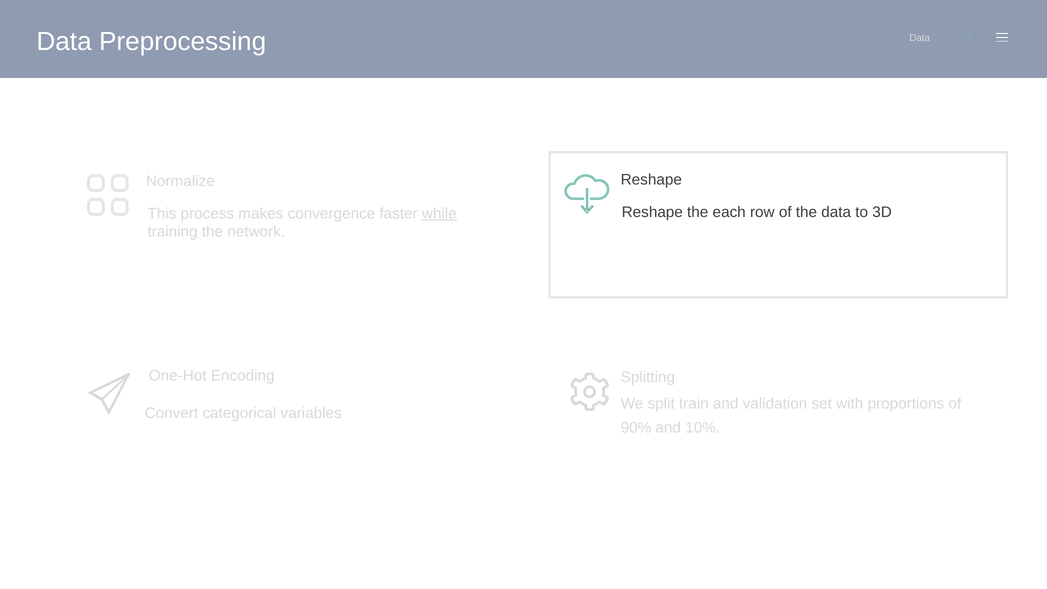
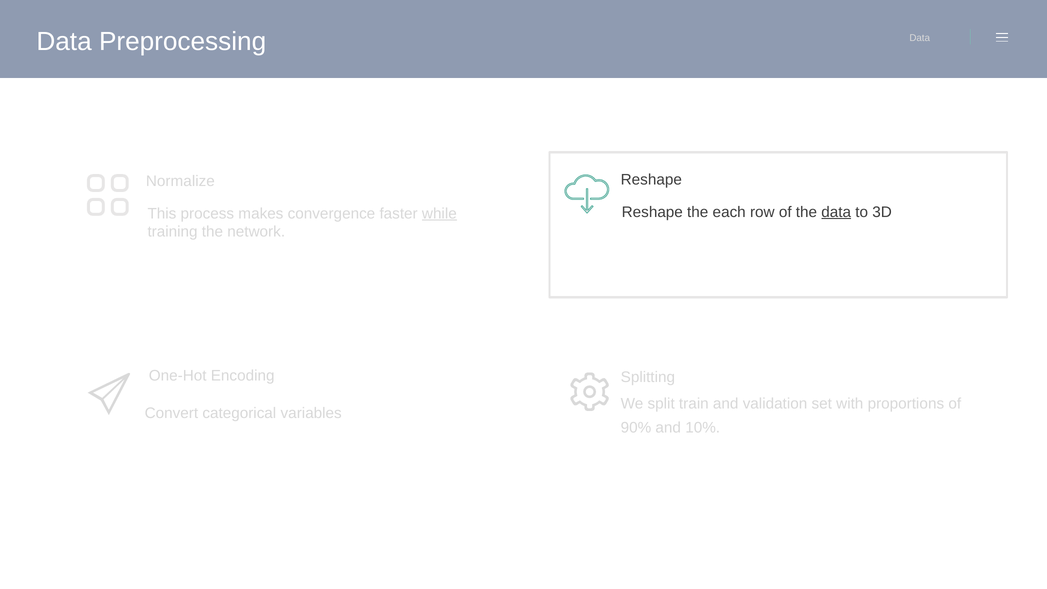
data at (836, 212) underline: none -> present
